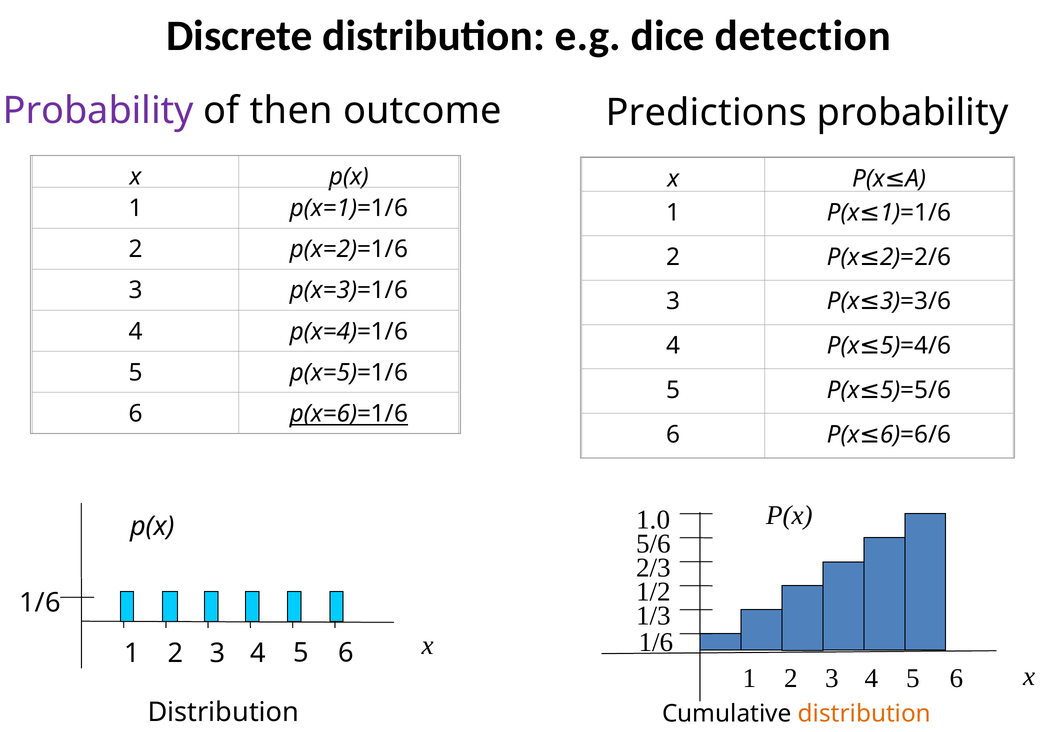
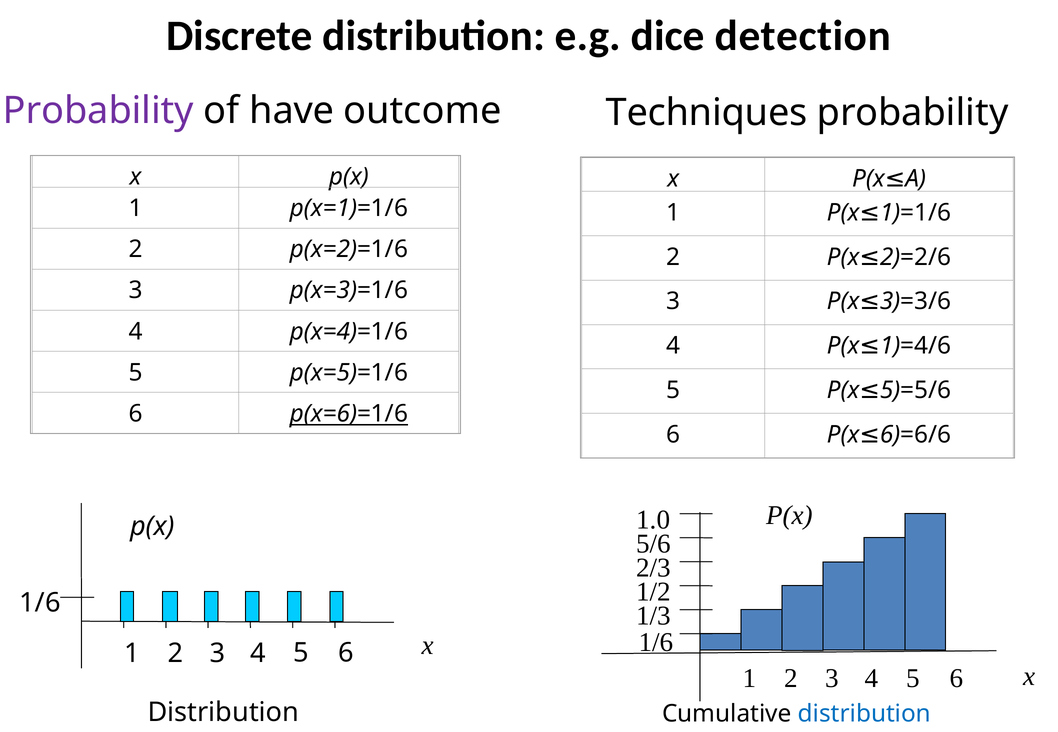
then: then -> have
Predictions: Predictions -> Techniques
4 P(x 5: 5 -> 1
distribution at (864, 714) colour: orange -> blue
